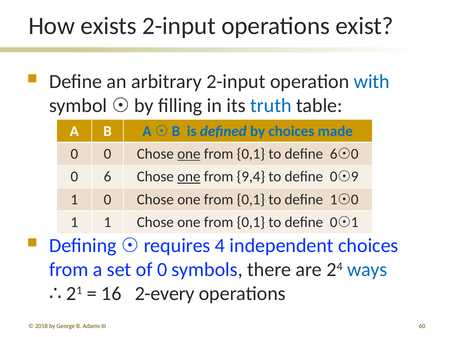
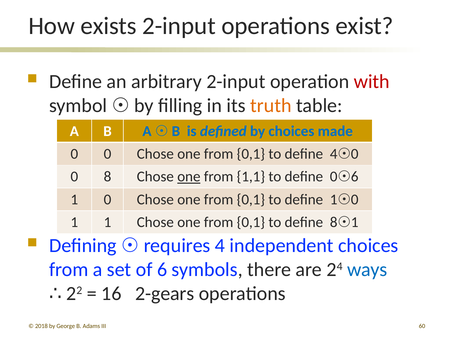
with colour: blue -> red
truth colour: blue -> orange
one at (189, 154) underline: present -> none
define 6: 6 -> 4
0 6: 6 -> 8
9,4: 9,4 -> 1,1
0 9: 9 -> 6
0,1 to define 0: 0 -> 8
of 0: 0 -> 6
1 at (79, 291): 1 -> 2
2-every: 2-every -> 2-gears
